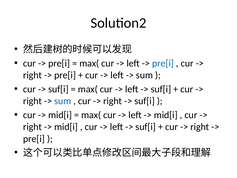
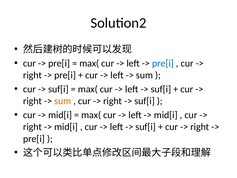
sum at (63, 101) colour: blue -> orange
